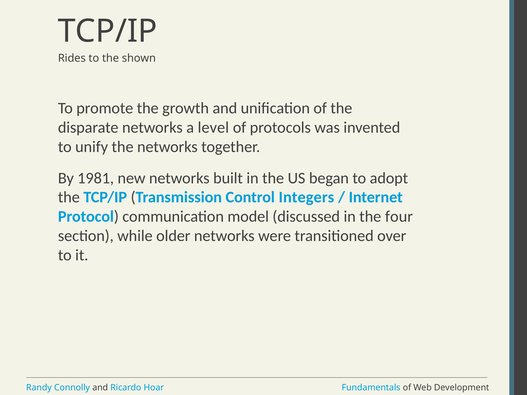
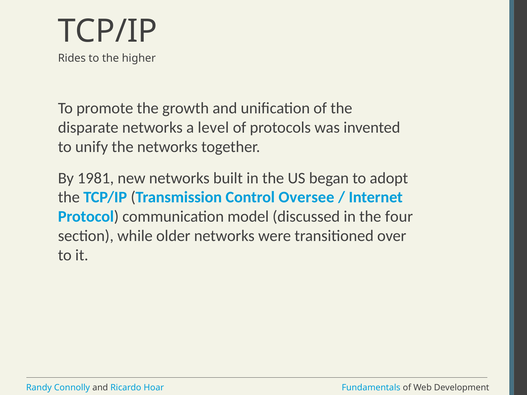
shown: shown -> higher
Integers: Integers -> Oversee
